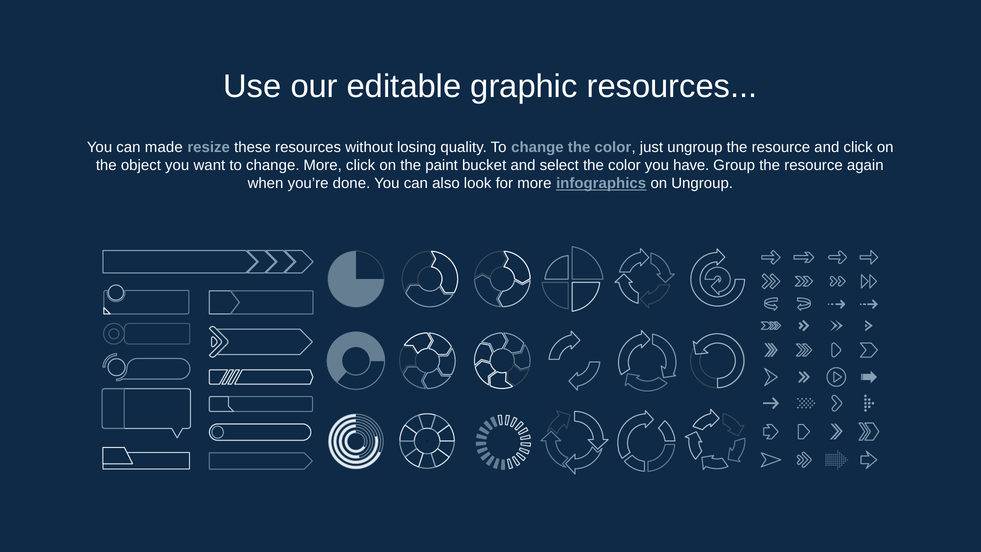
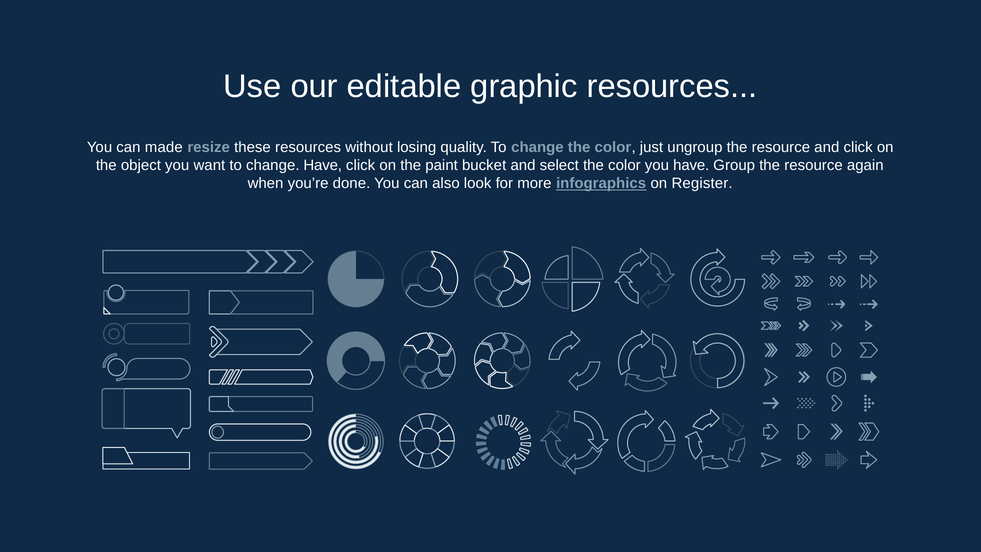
change More: More -> Have
on Ungroup: Ungroup -> Register
